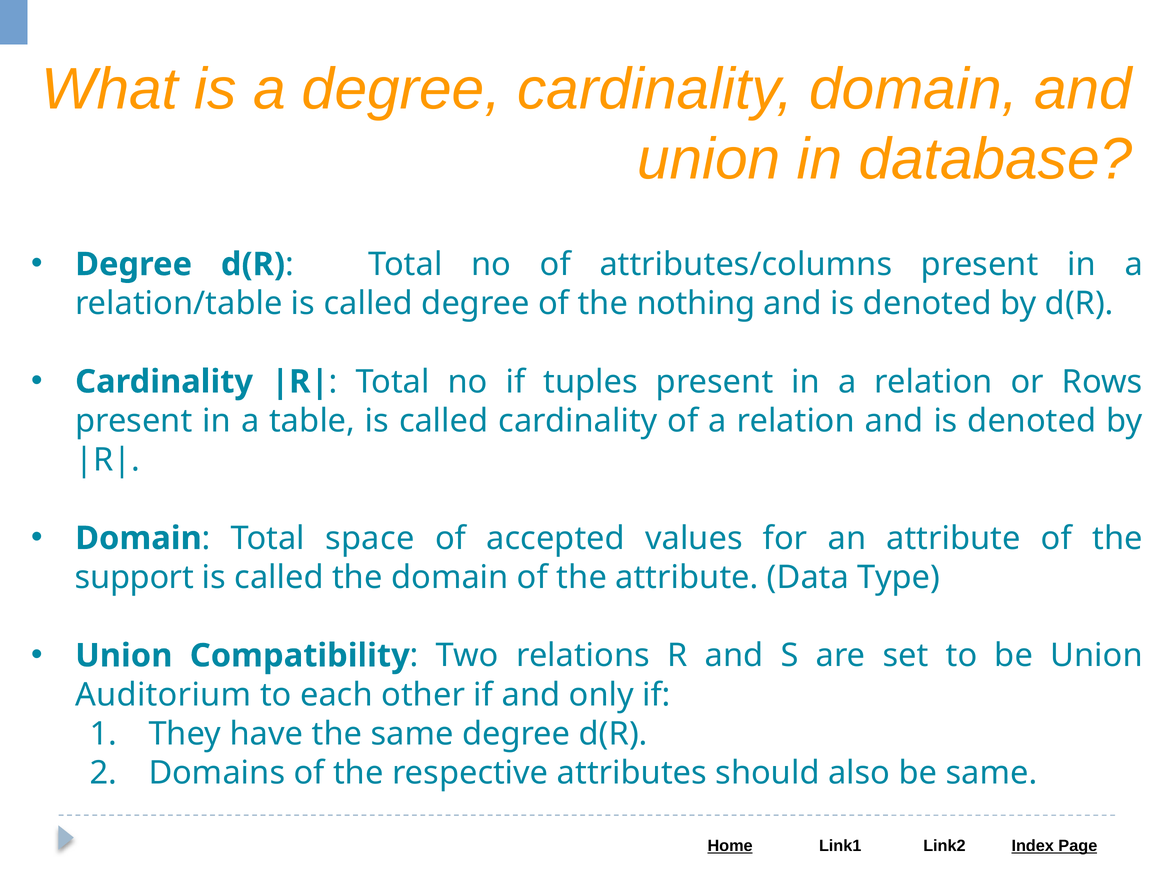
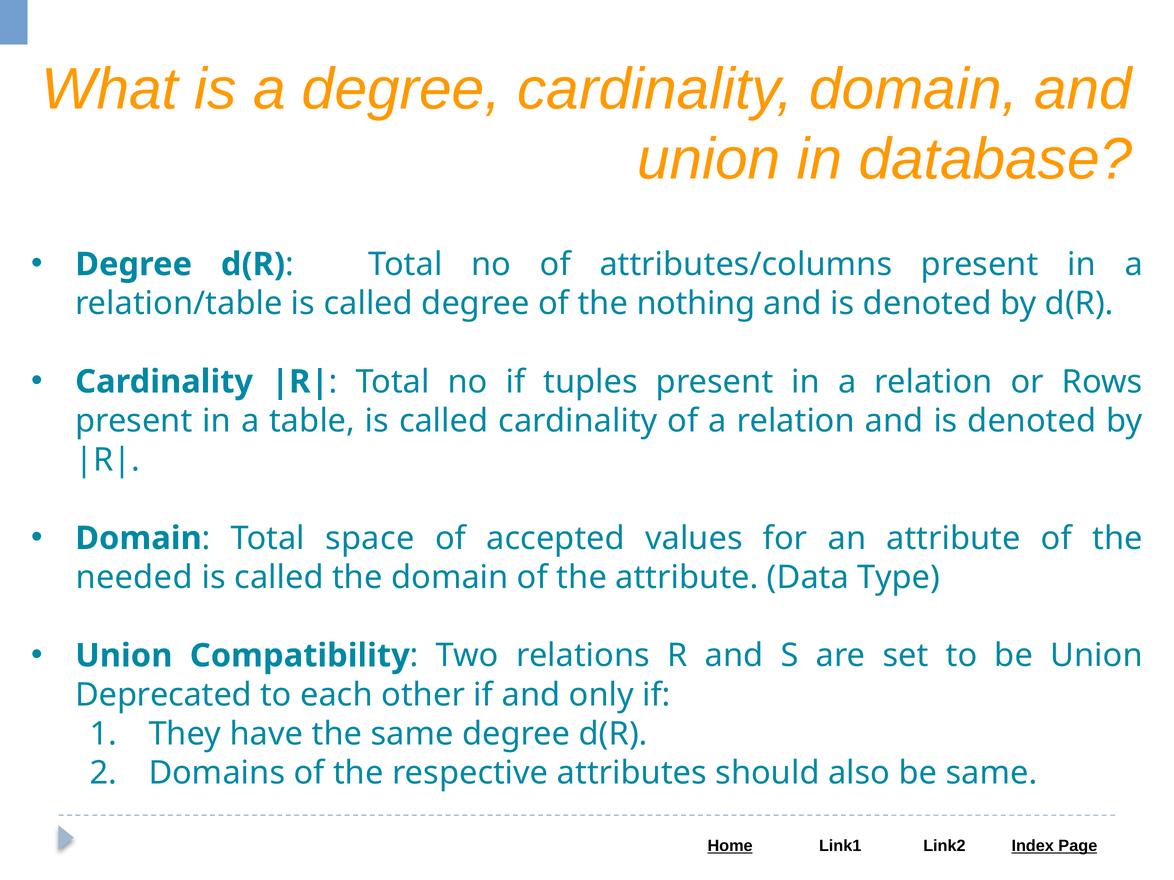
support: support -> needed
Auditorium: Auditorium -> Deprecated
